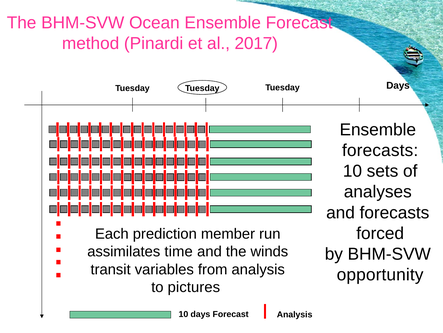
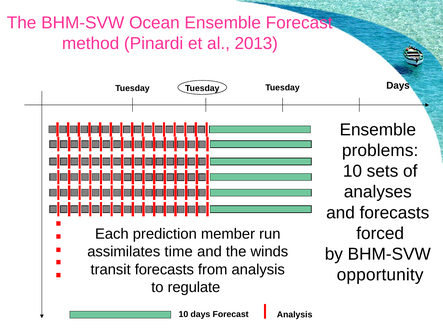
2017: 2017 -> 2013
forecasts at (380, 150): forecasts -> problems
transit variables: variables -> forecasts
pictures: pictures -> regulate
